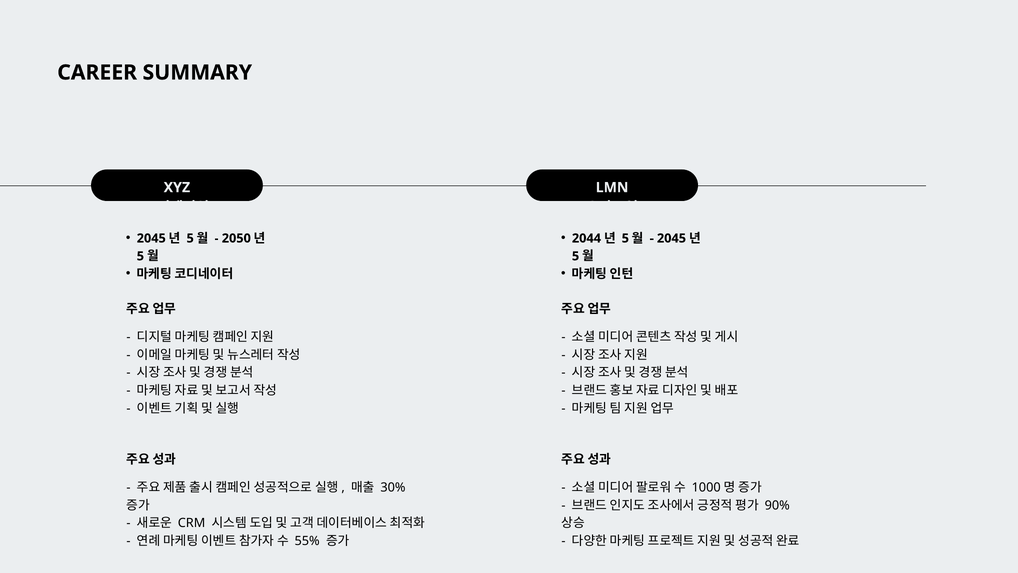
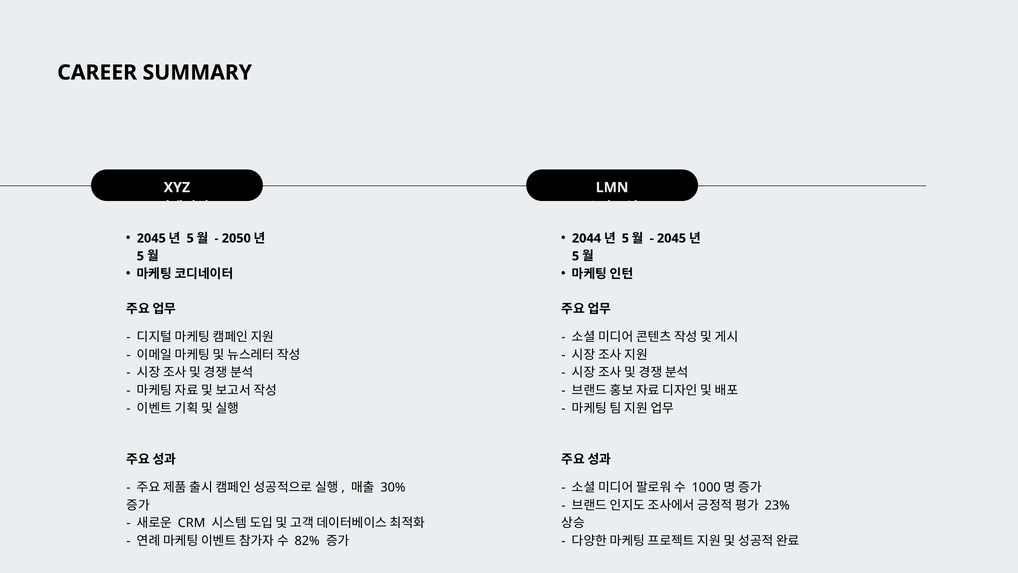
90%: 90% -> 23%
55%: 55% -> 82%
